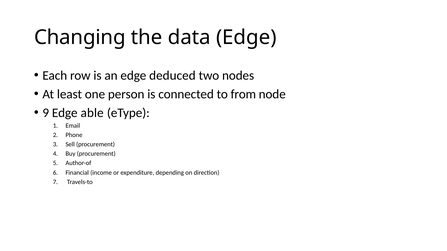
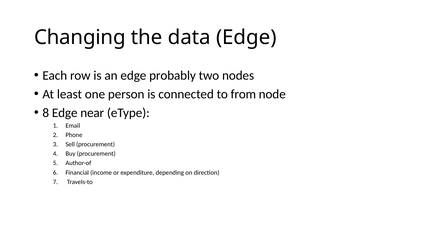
deduced: deduced -> probably
9: 9 -> 8
able: able -> near
